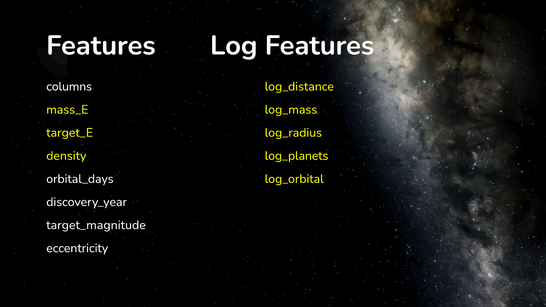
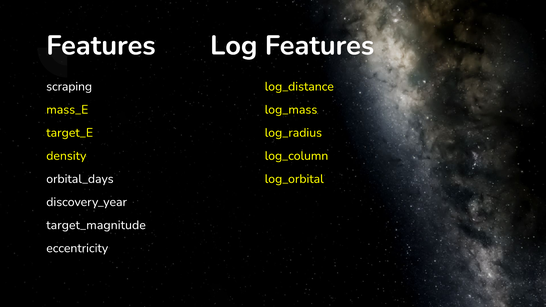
columns: columns -> scraping
log_planets: log_planets -> log_column
